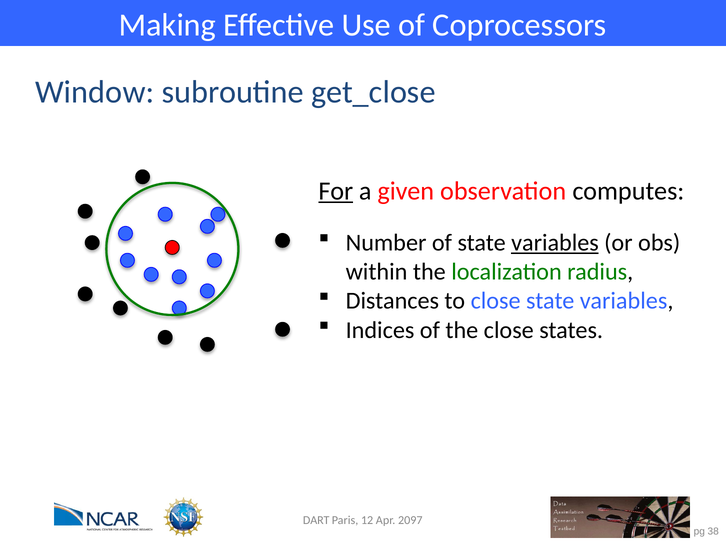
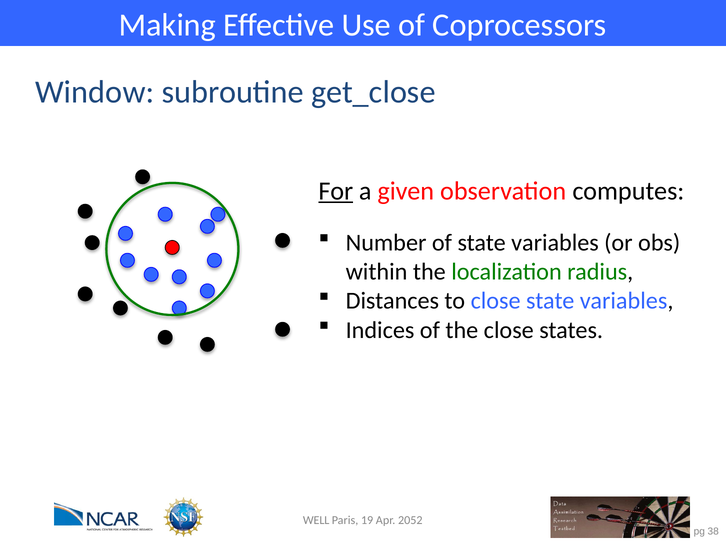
variables at (555, 243) underline: present -> none
DART: DART -> WELL
12: 12 -> 19
2097: 2097 -> 2052
